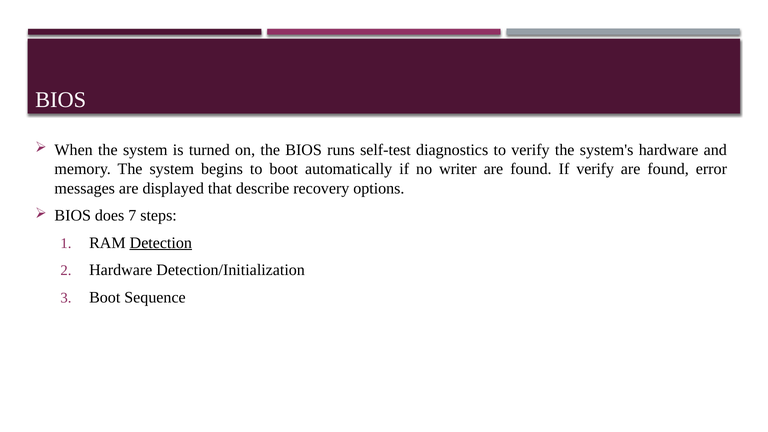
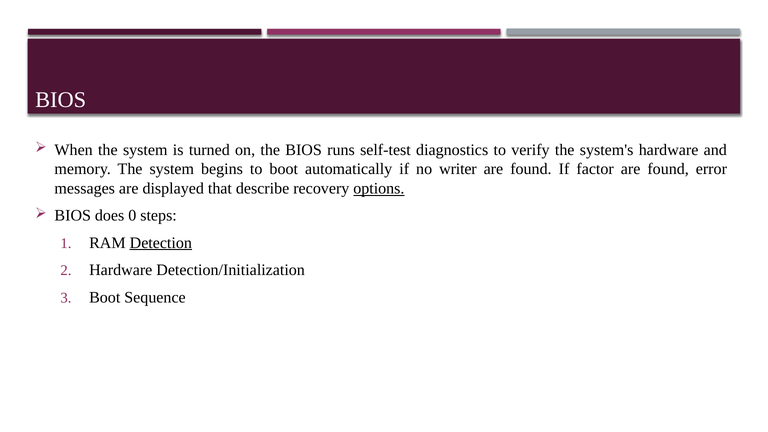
If verify: verify -> factor
options underline: none -> present
7: 7 -> 0
